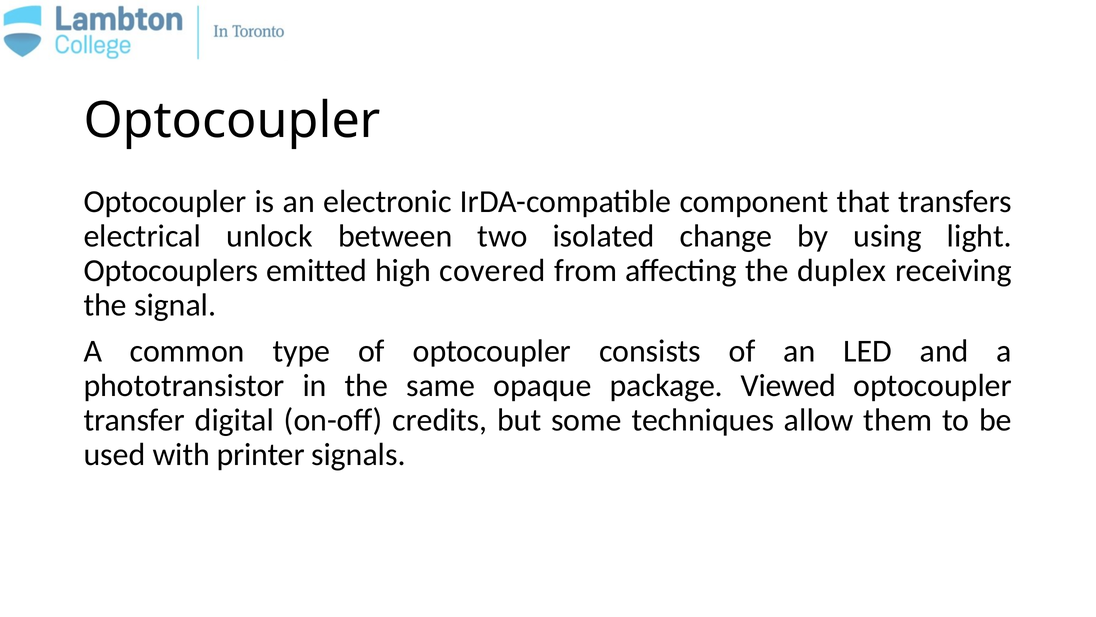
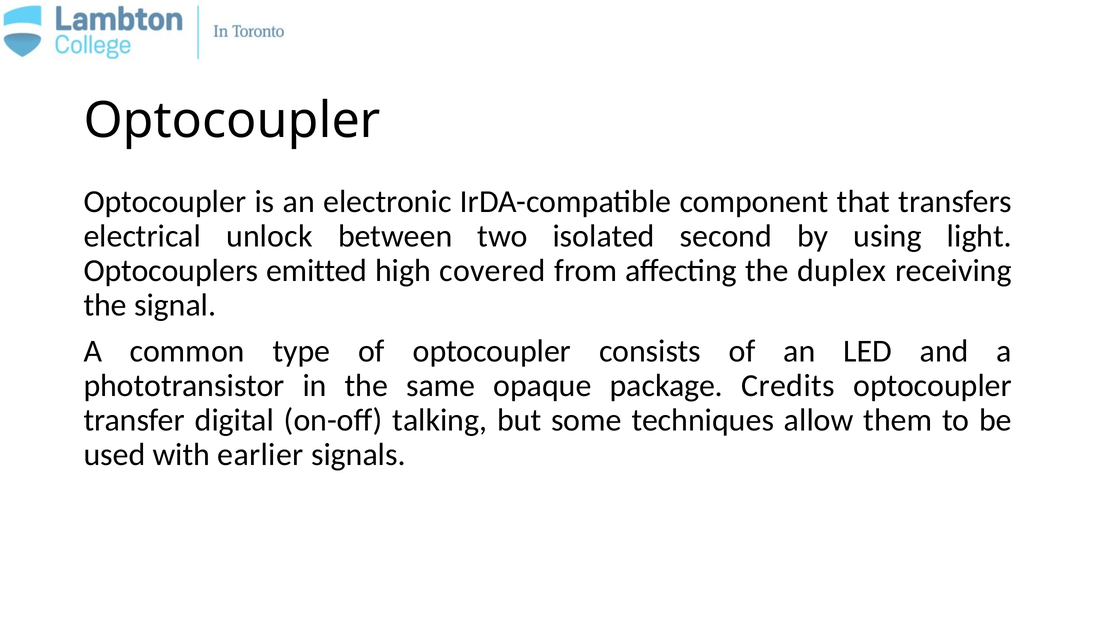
change: change -> second
Viewed: Viewed -> Credits
credits: credits -> talking
printer: printer -> earlier
